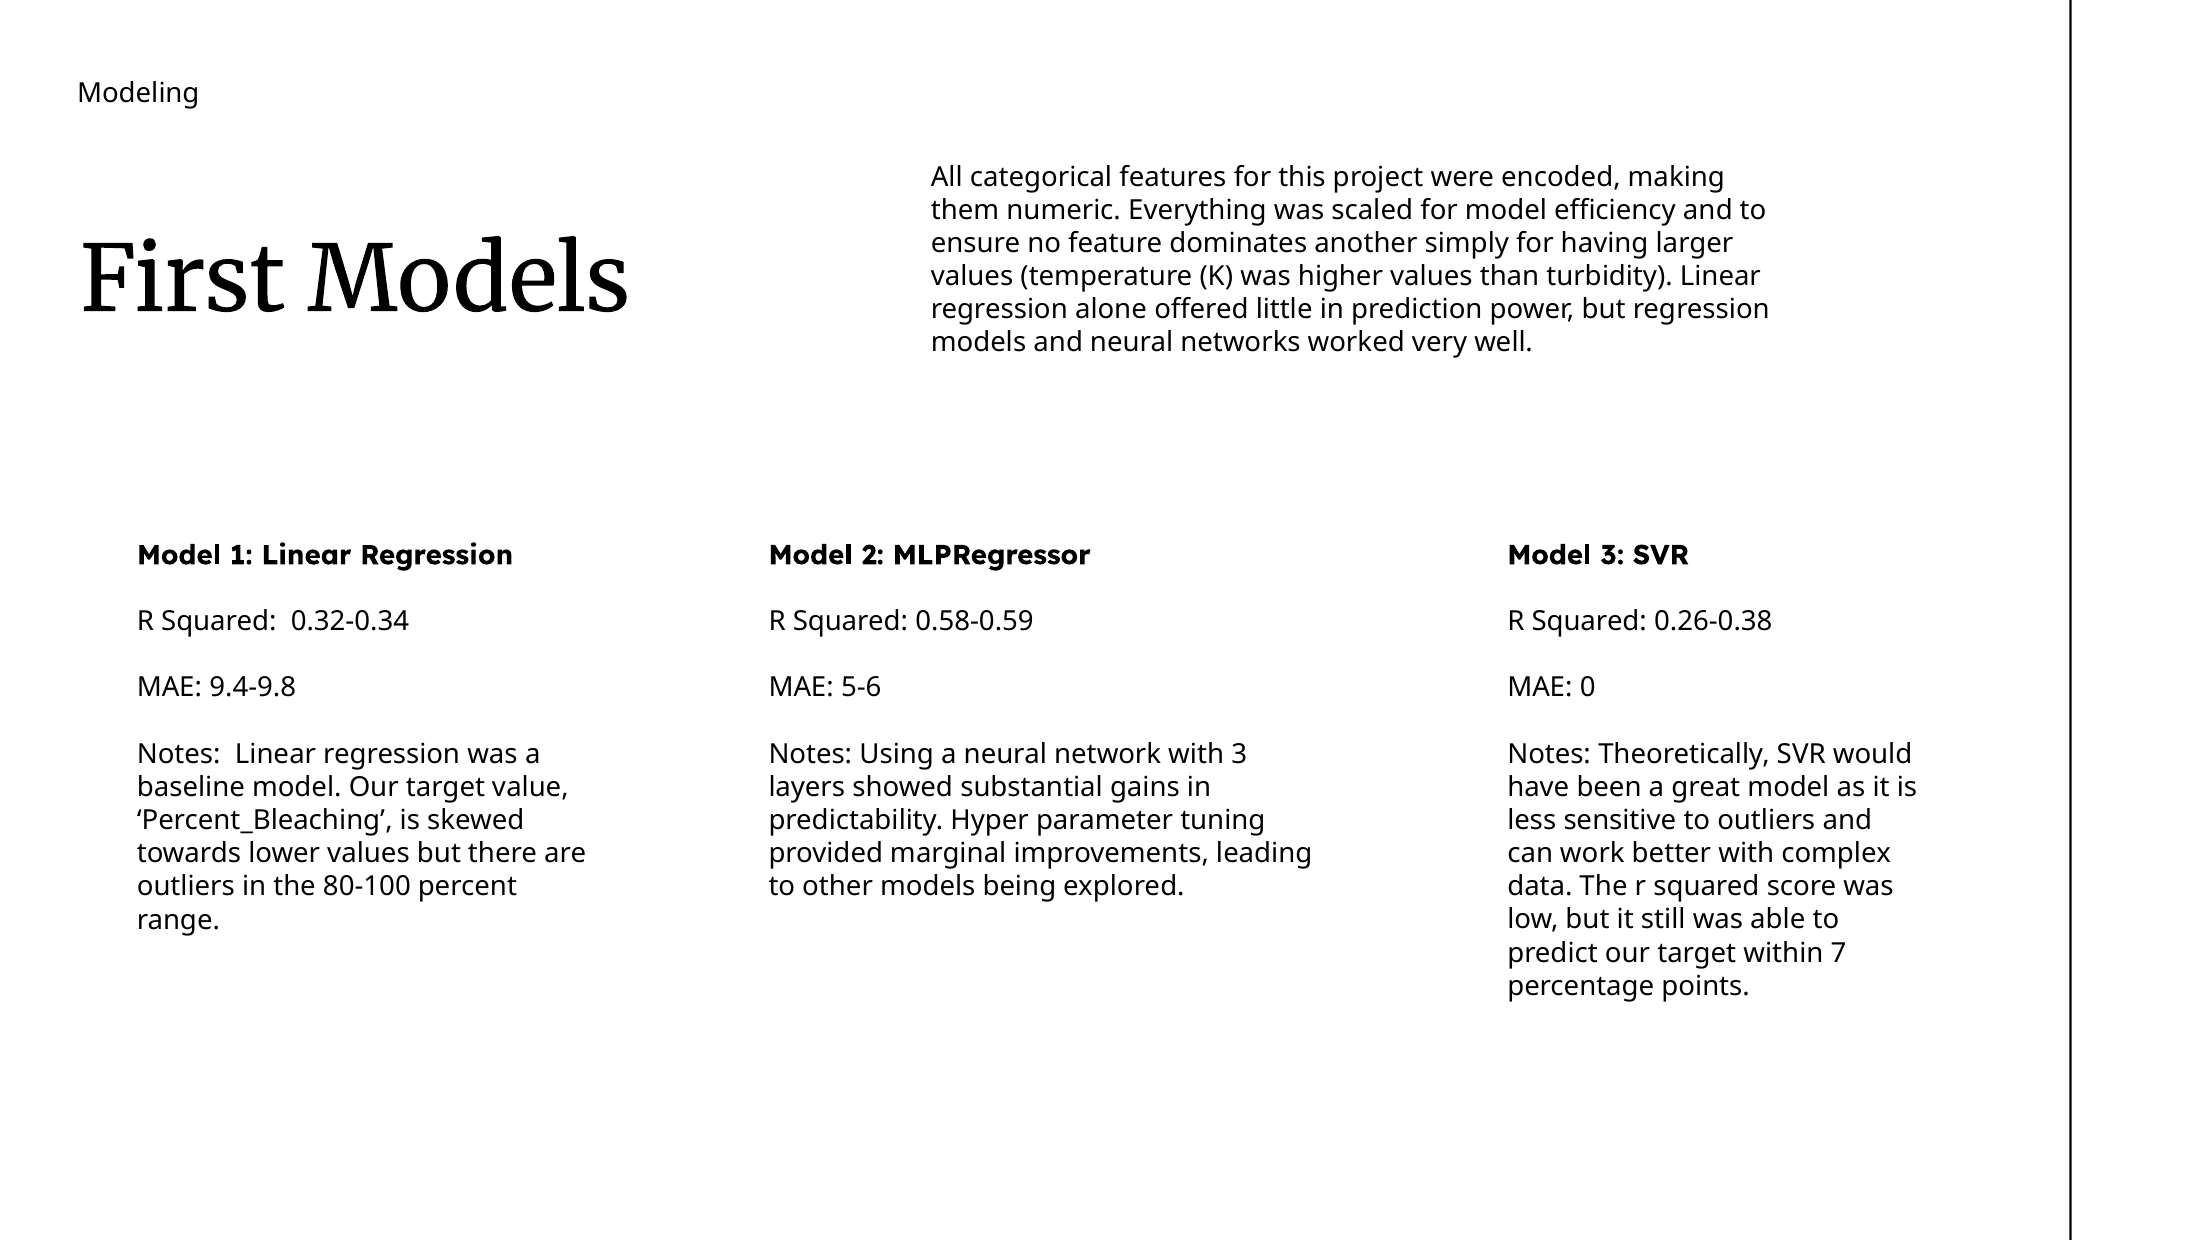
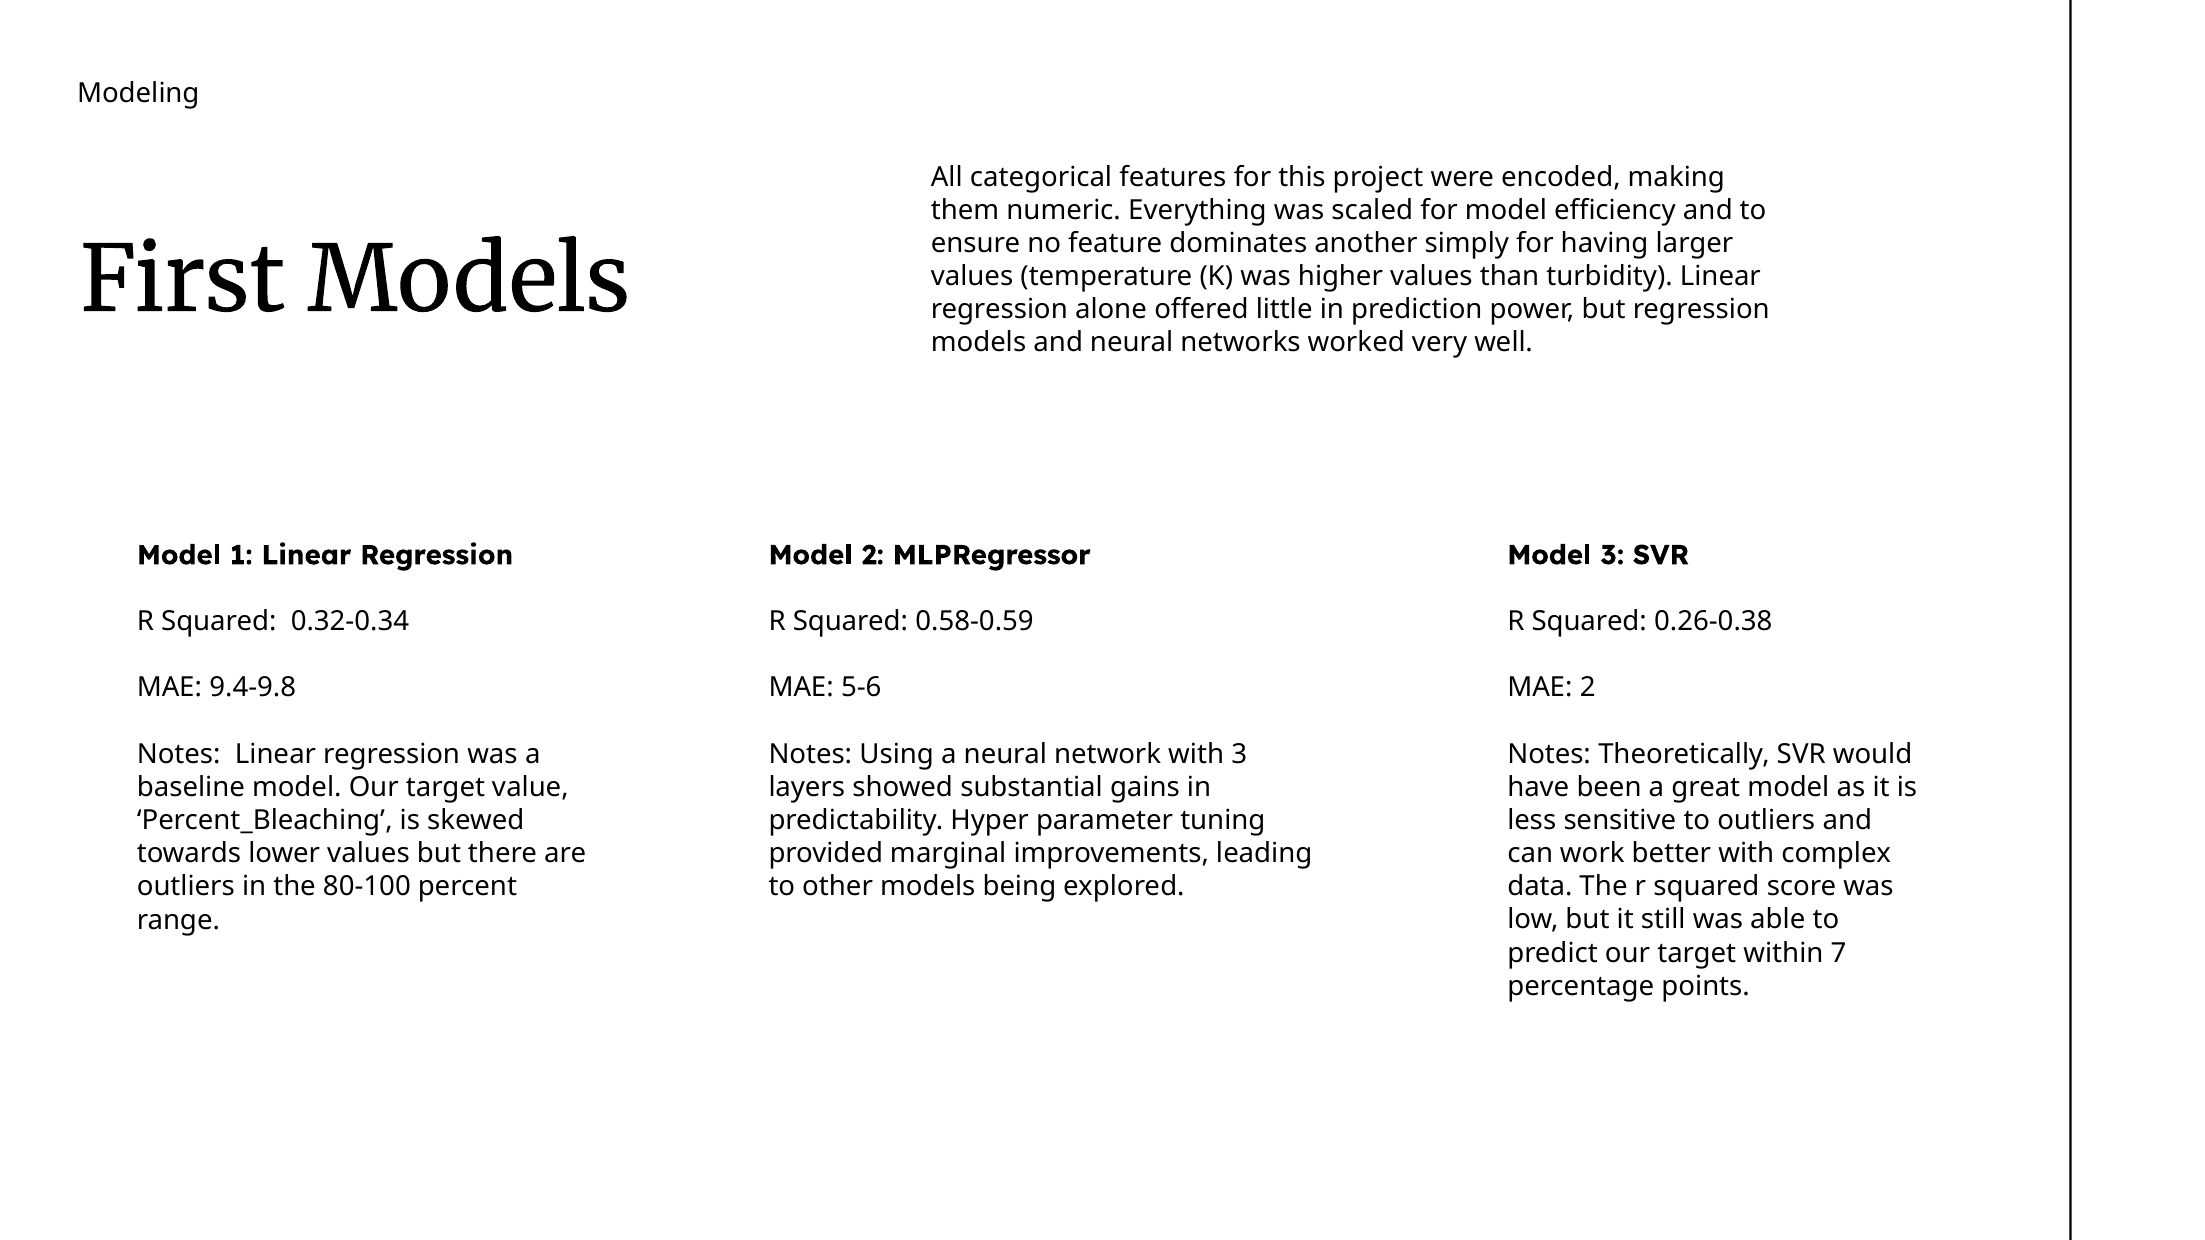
MAE 0: 0 -> 2
